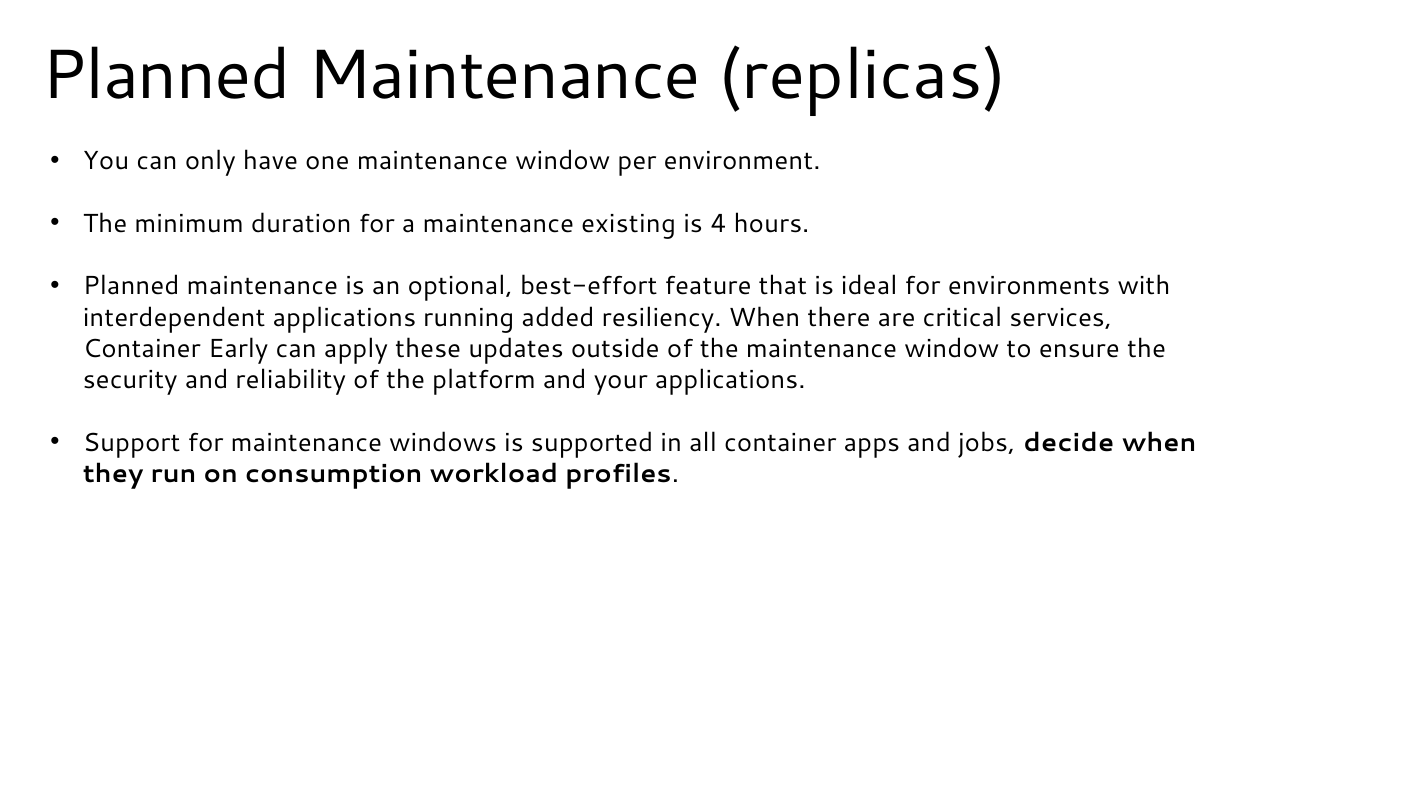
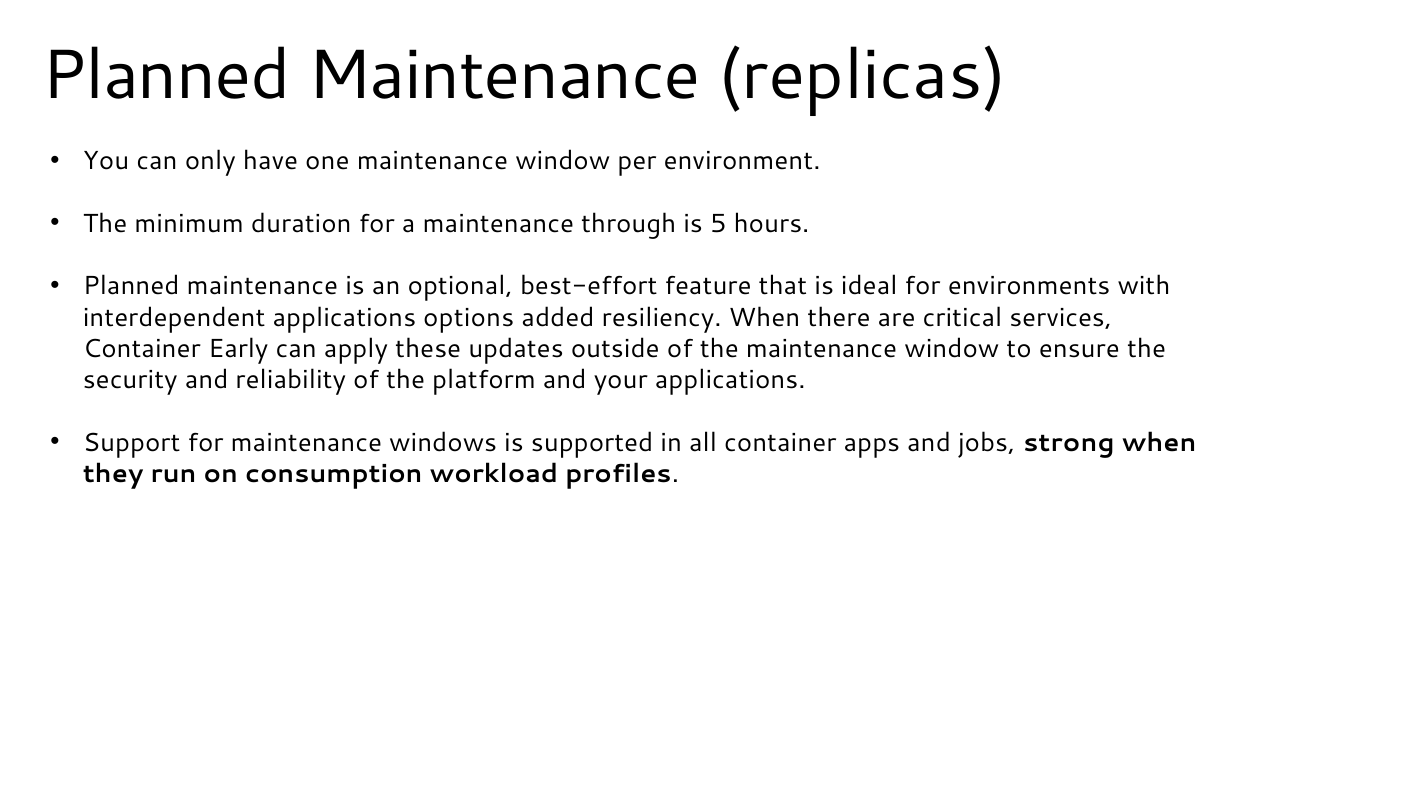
existing: existing -> through
4: 4 -> 5
running: running -> options
decide: decide -> strong
